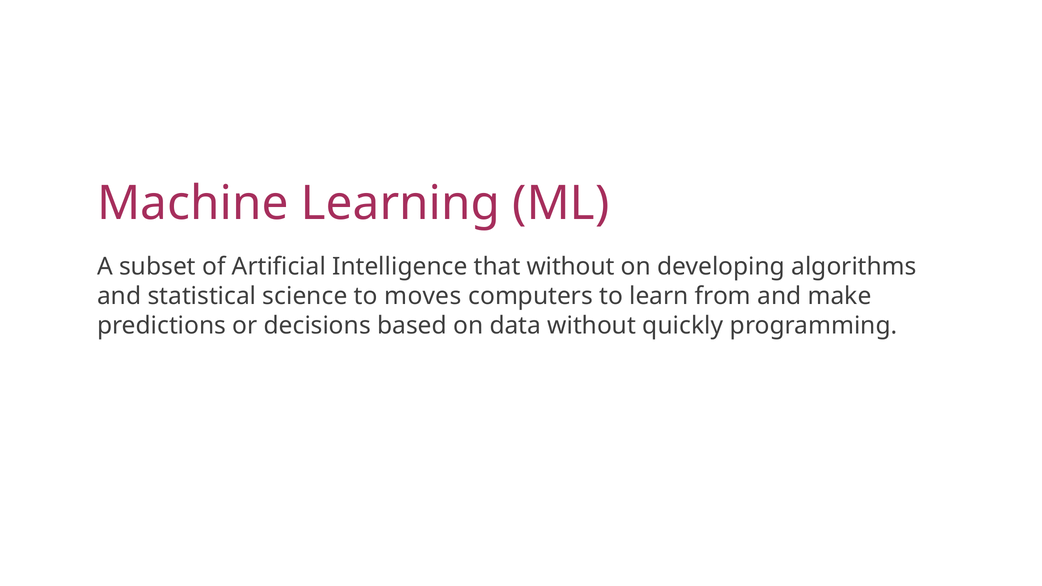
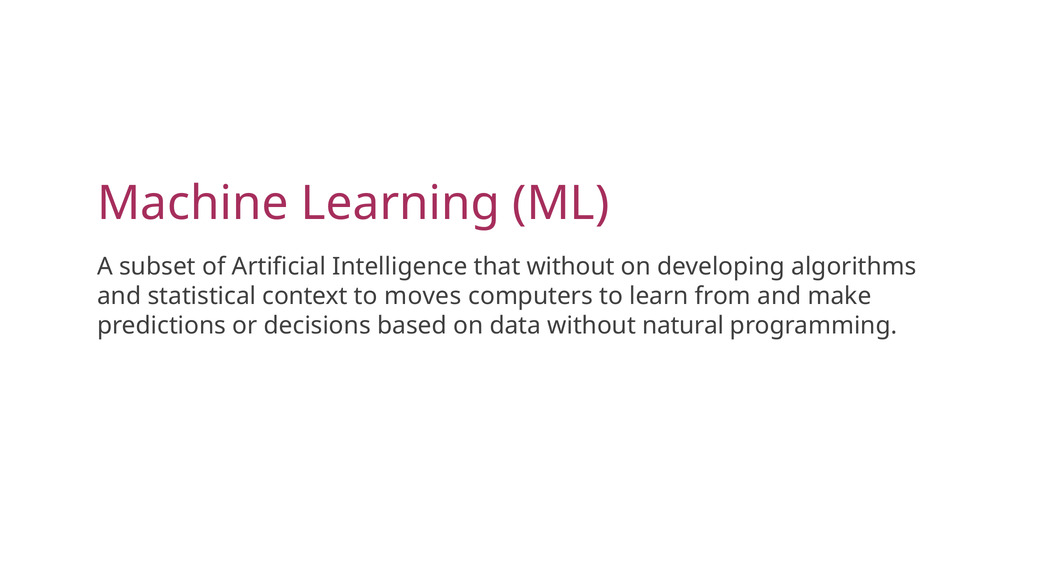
science: science -> context
quickly: quickly -> natural
